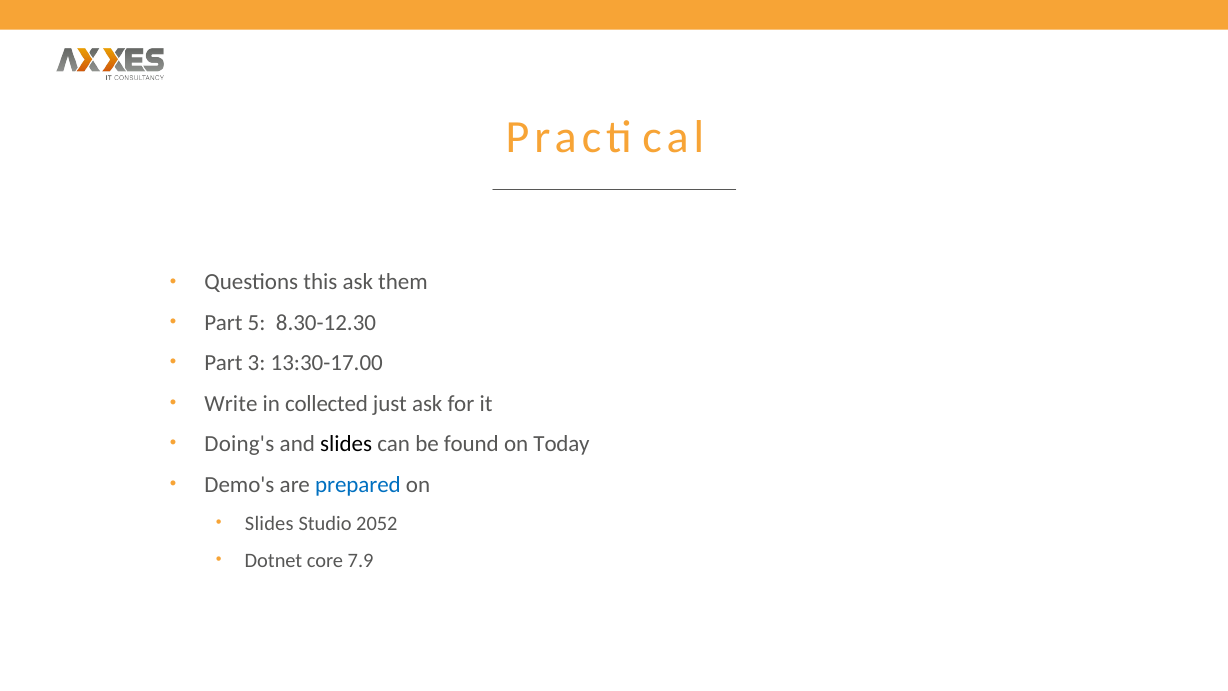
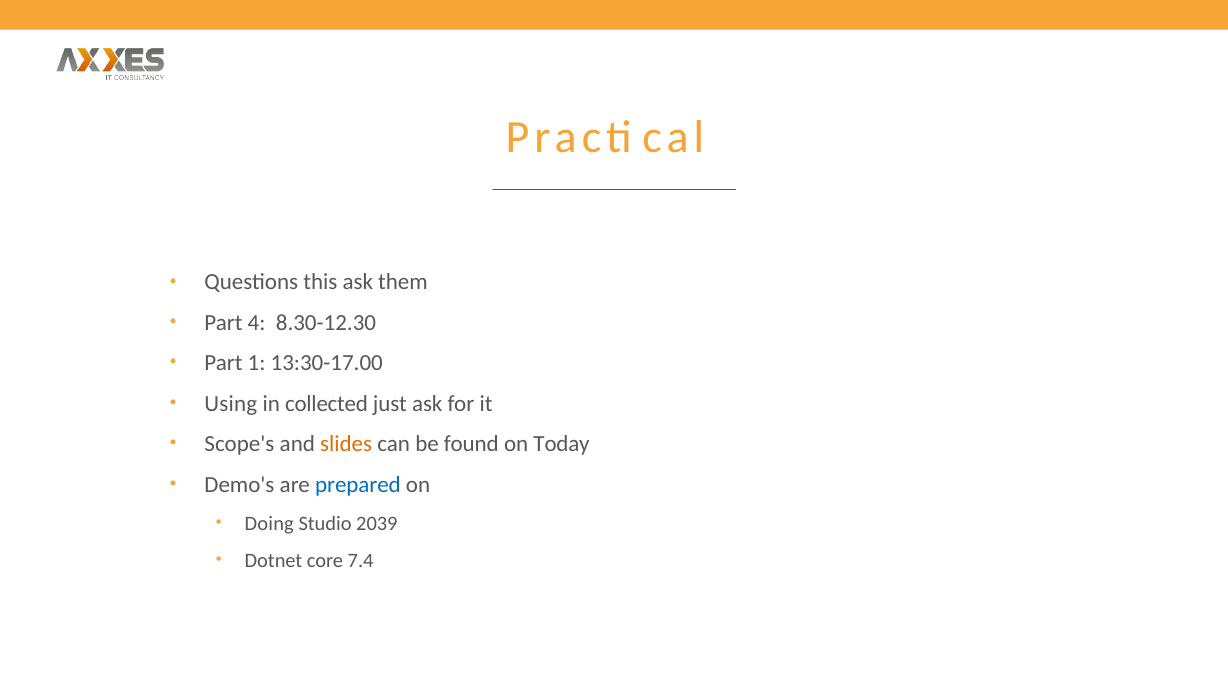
5: 5 -> 4
3: 3 -> 1
Write: Write -> Using
Doing's: Doing's -> Scope's
slides at (346, 444) colour: black -> orange
Slides at (269, 523): Slides -> Doing
2052: 2052 -> 2039
7.9: 7.9 -> 7.4
